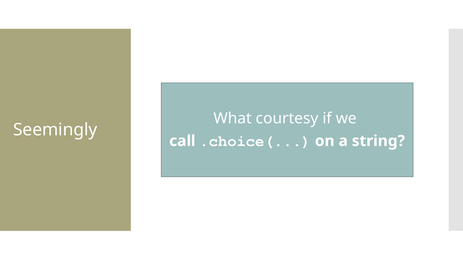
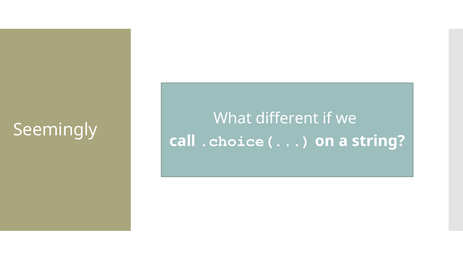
courtesy: courtesy -> different
